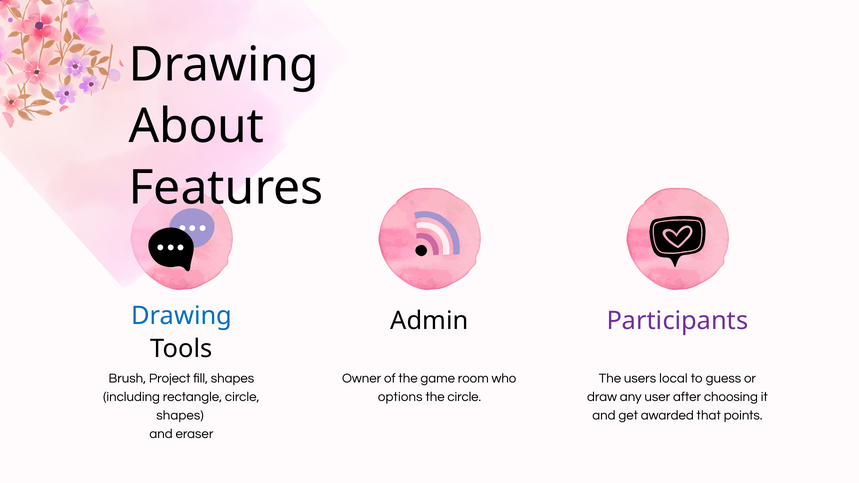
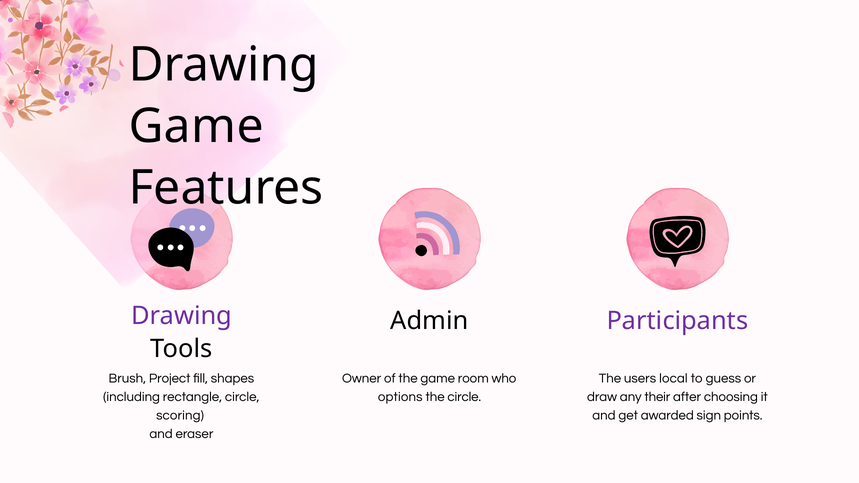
About at (196, 127): About -> Game
Drawing at (181, 316) colour: blue -> purple
user: user -> their
shapes at (180, 415): shapes -> scoring
that: that -> sign
